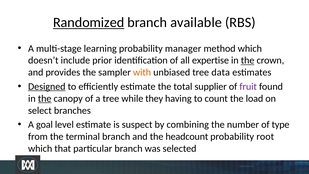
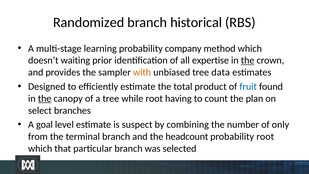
Randomized underline: present -> none
available: available -> historical
manager: manager -> company
include: include -> waiting
Designed underline: present -> none
supplier: supplier -> product
fruit colour: purple -> blue
while they: they -> root
load: load -> plan
type: type -> only
